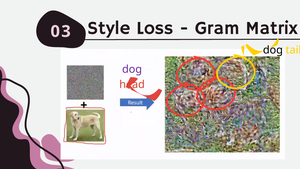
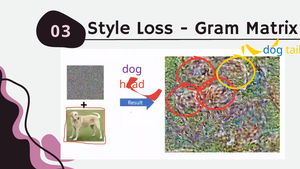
dog at (273, 50) colour: black -> blue
